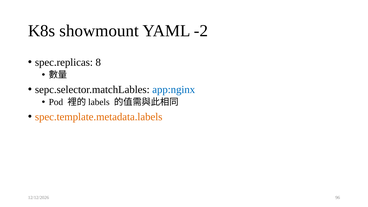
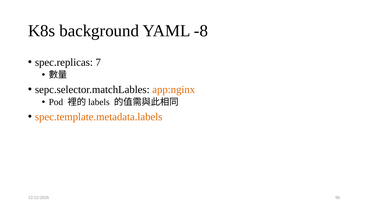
showmount: showmount -> background
-2: -2 -> -8
8: 8 -> 7
app:nginx colour: blue -> orange
